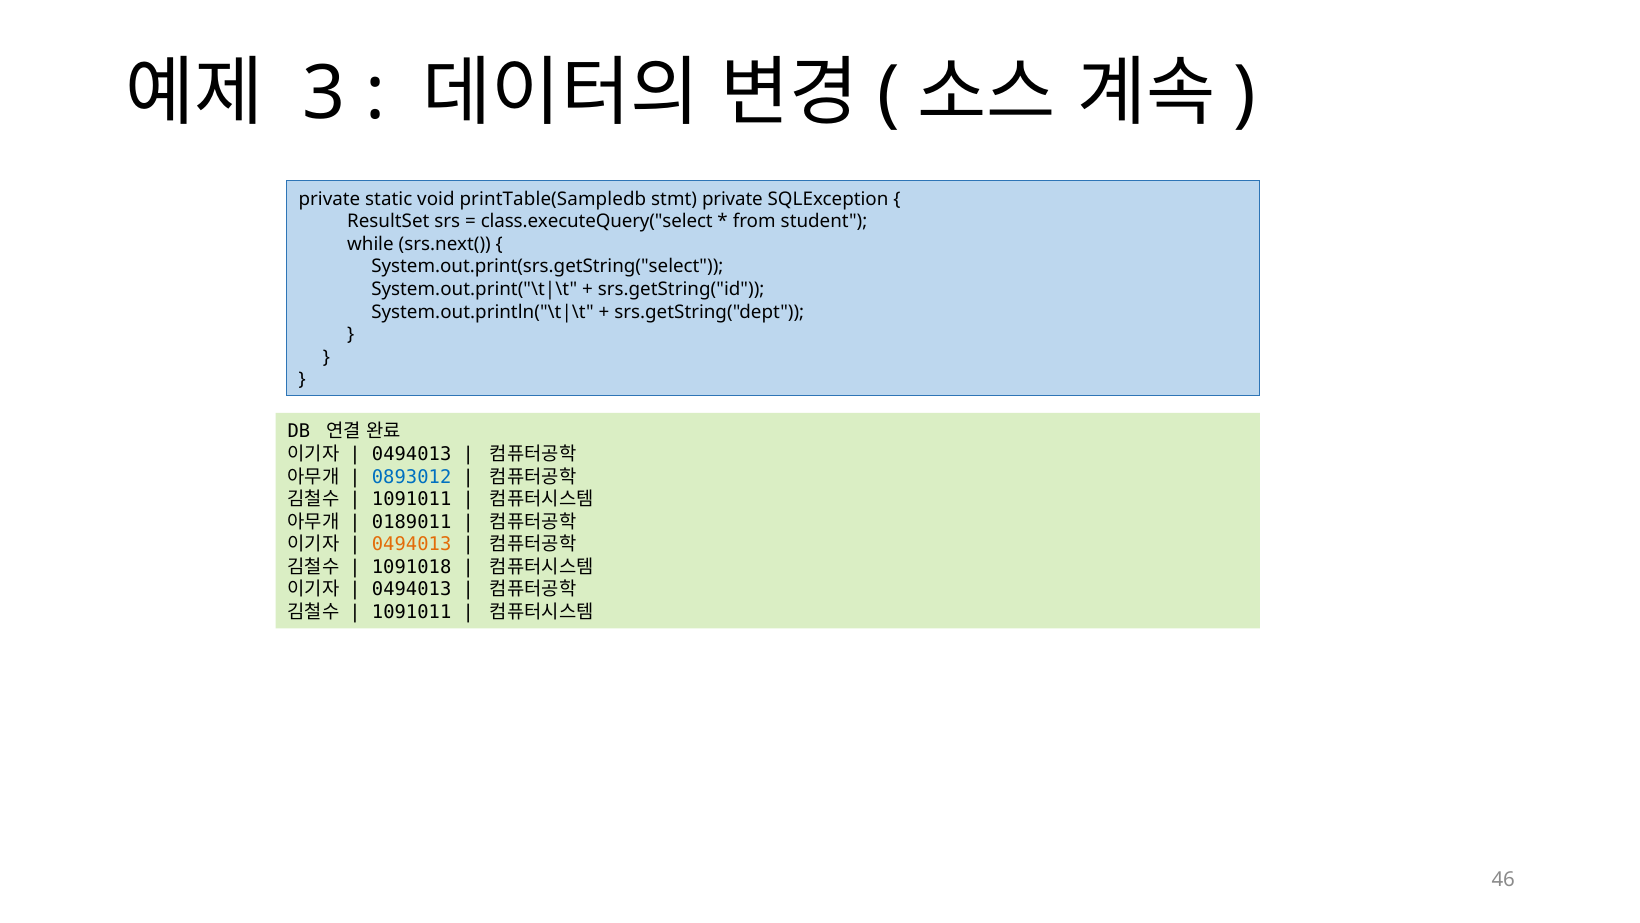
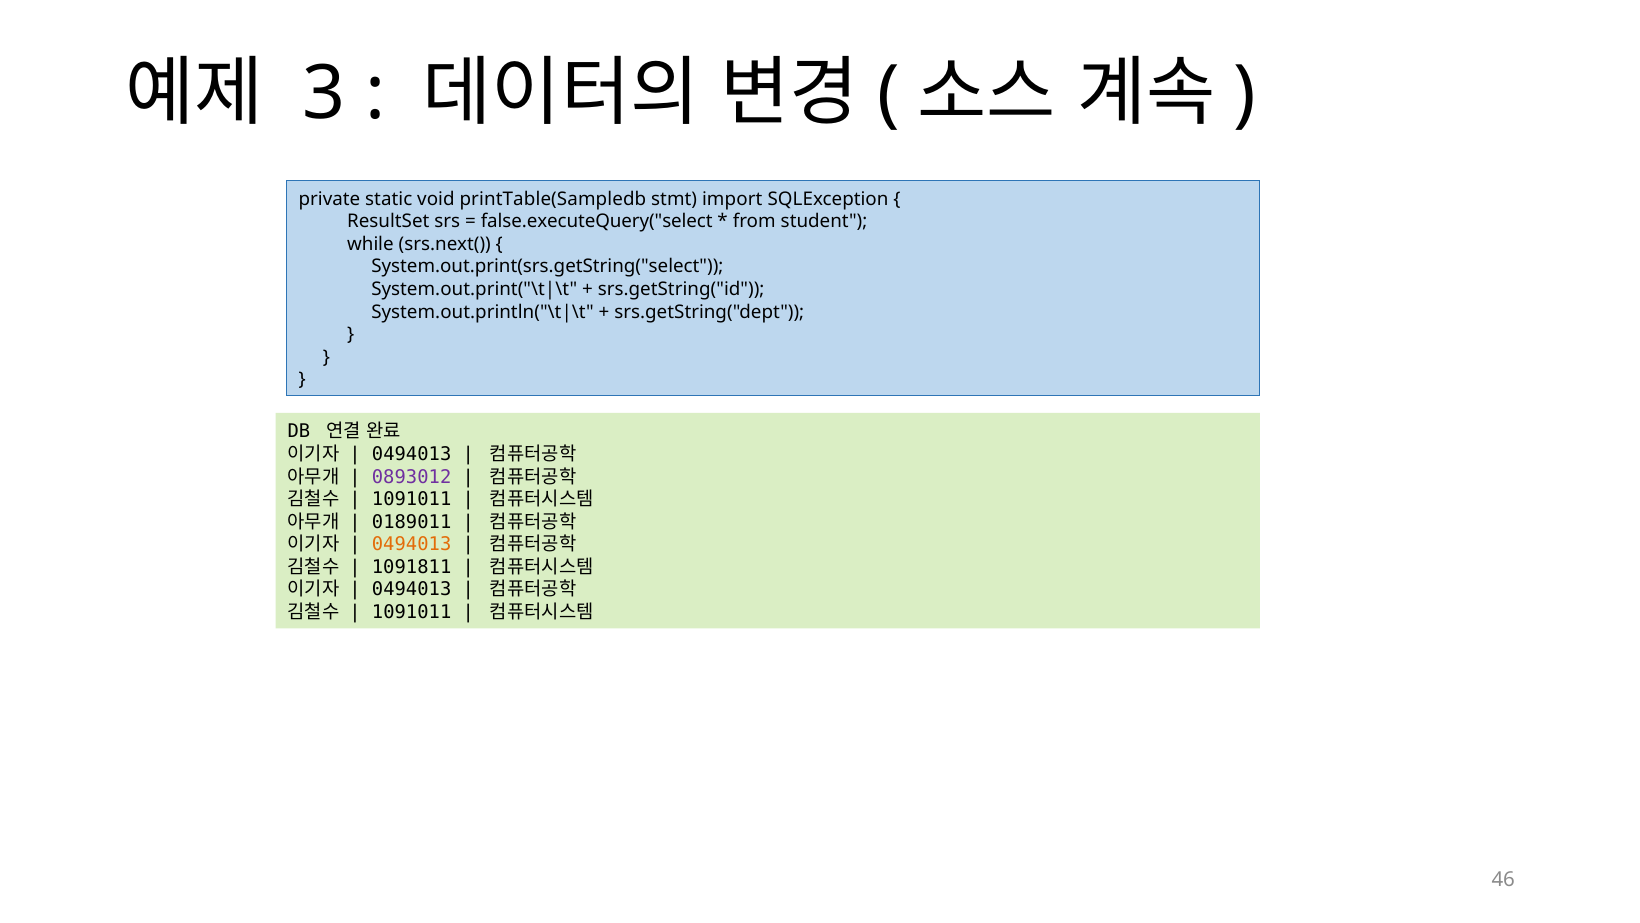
stmt private: private -> import
class.executeQuery("select: class.executeQuery("select -> false.executeQuery("select
0893012 colour: blue -> purple
1091018: 1091018 -> 1091811
